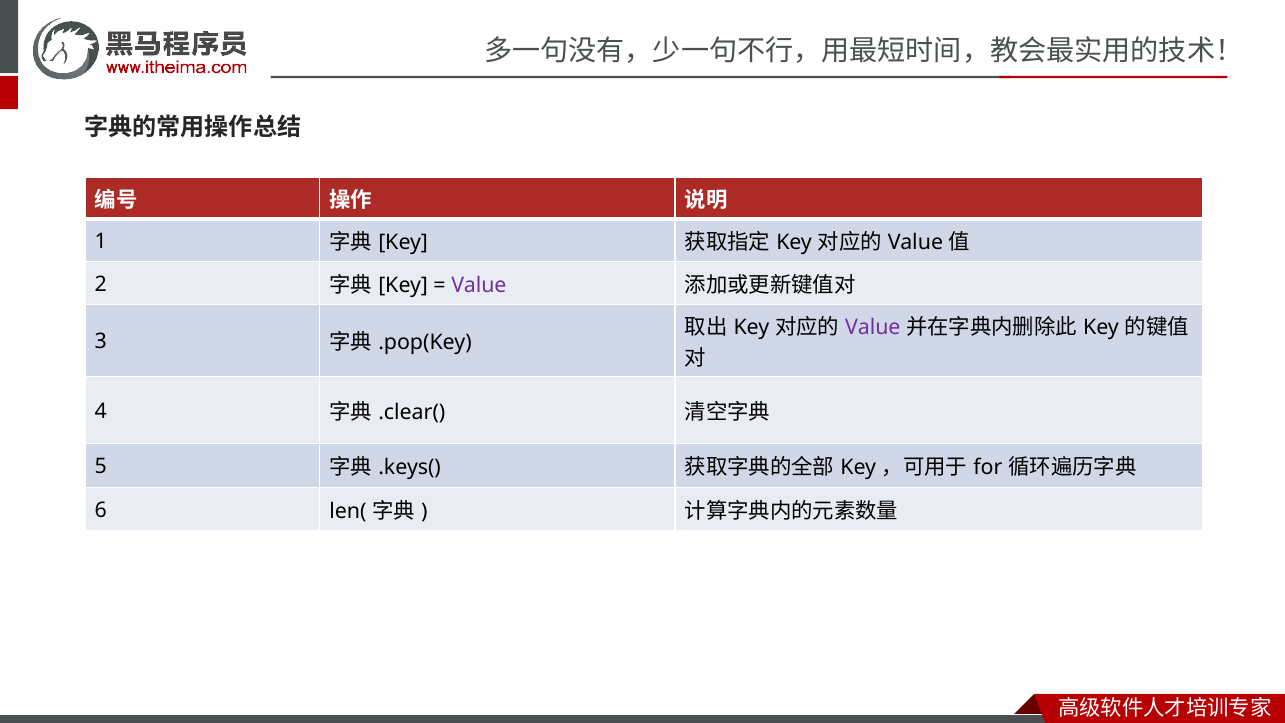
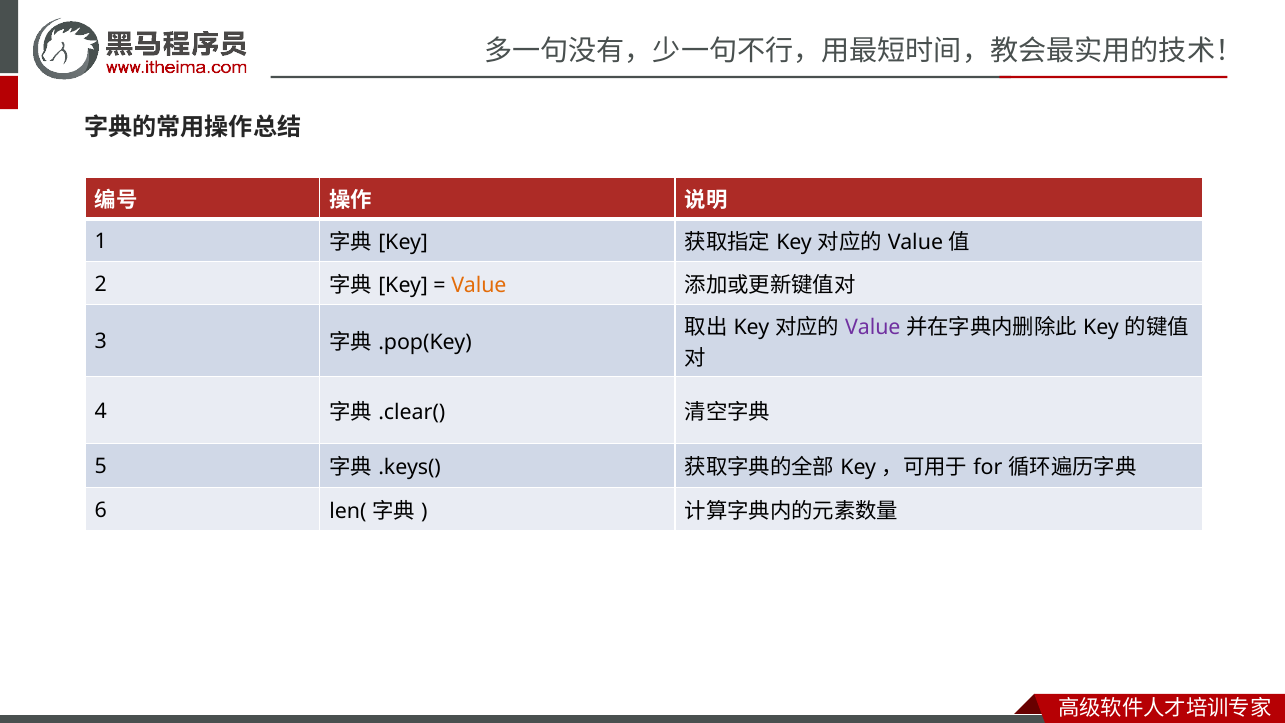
Value at (479, 285) colour: purple -> orange
